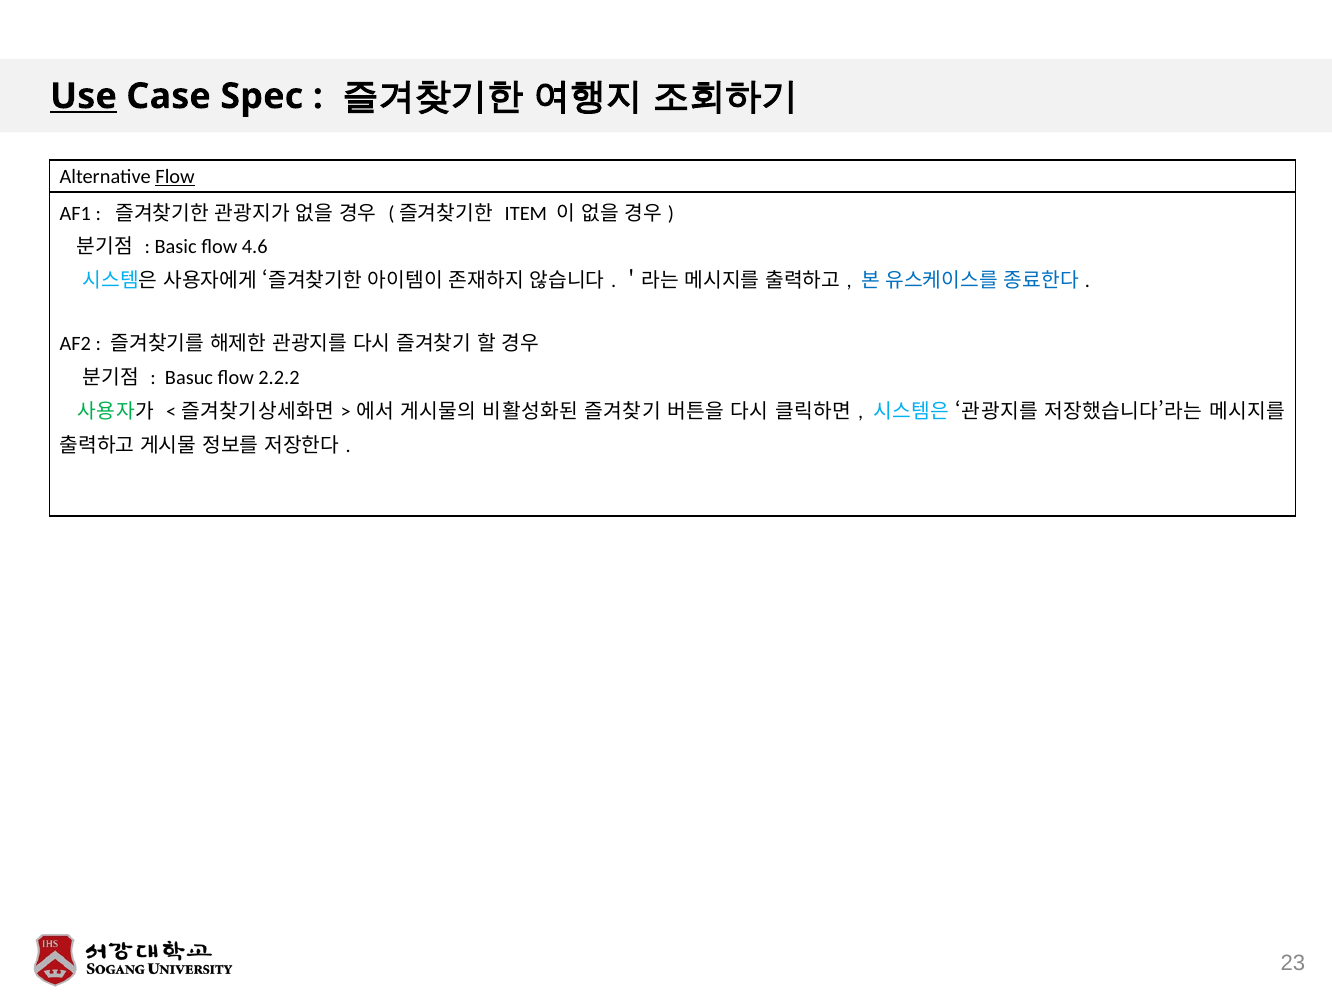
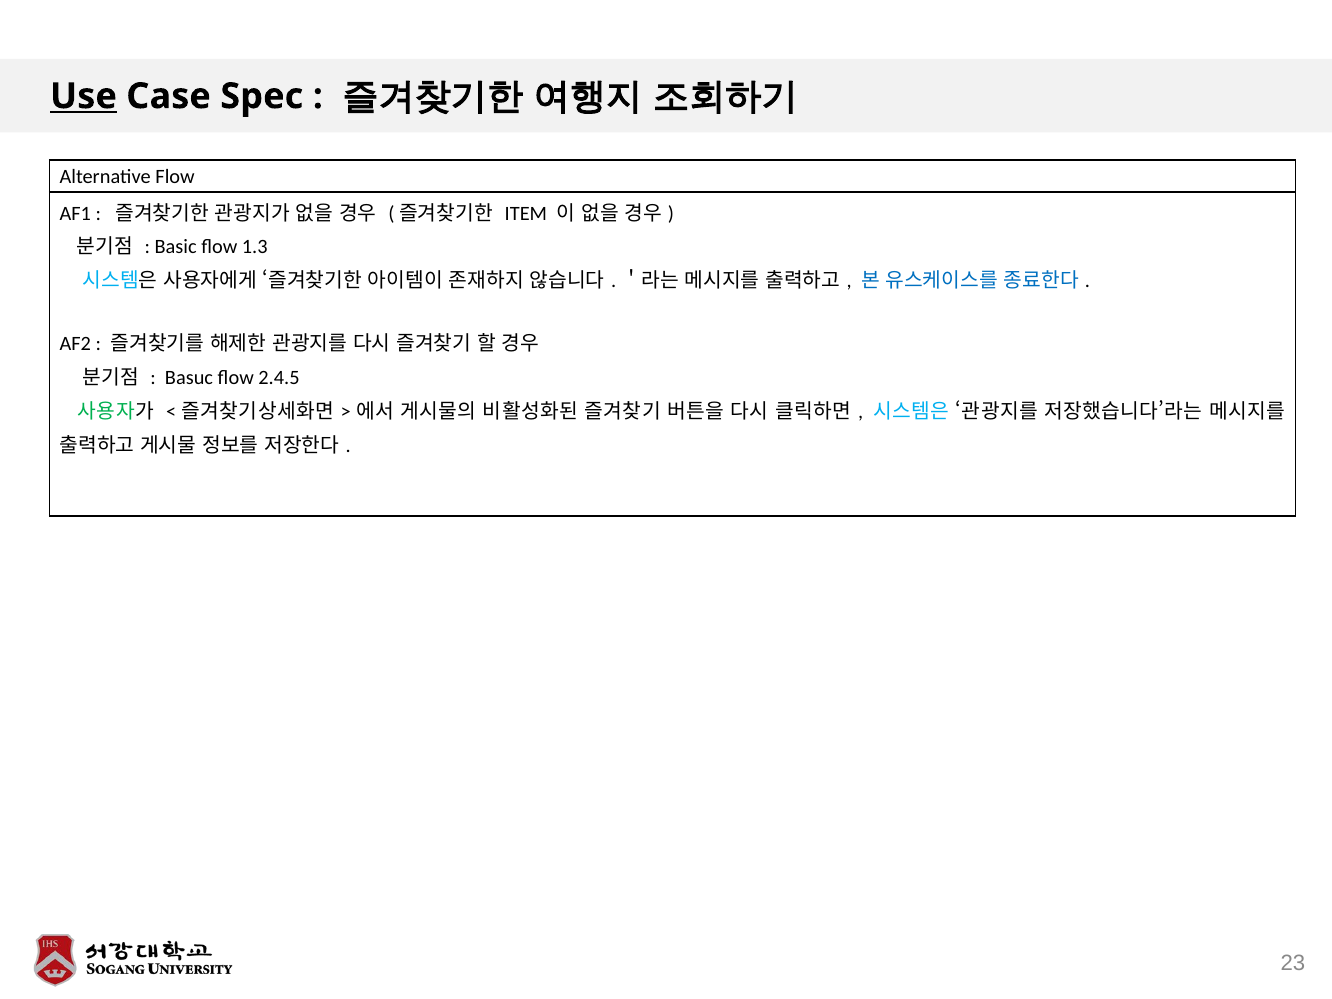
Flow at (175, 176) underline: present -> none
4.6: 4.6 -> 1.3
2.2.2: 2.2.2 -> 2.4.5
